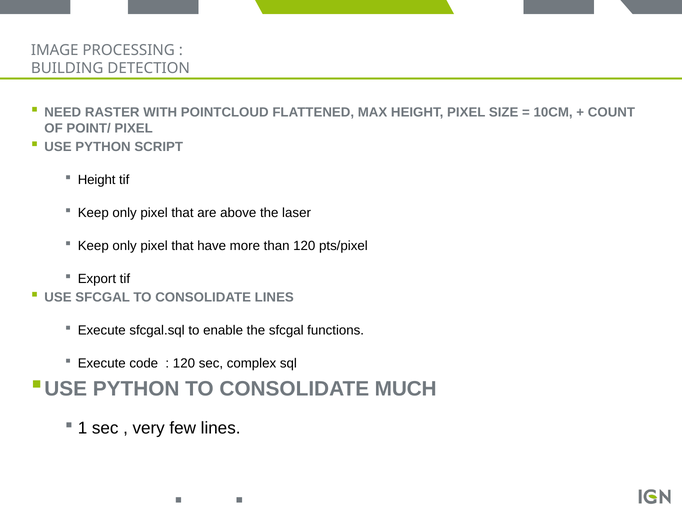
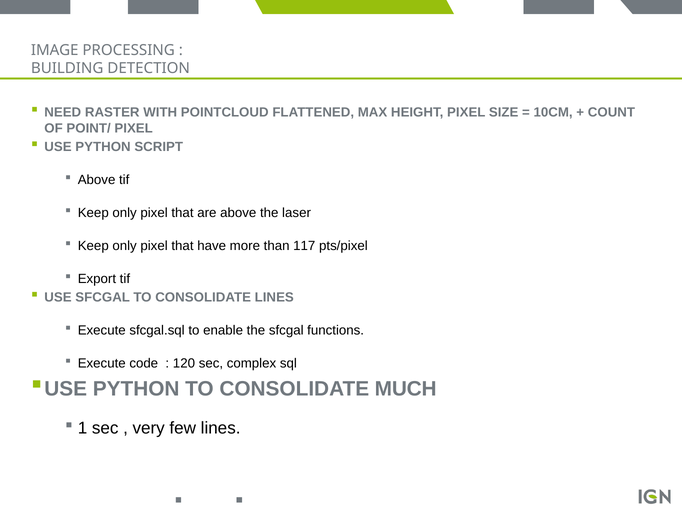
Height at (97, 180): Height -> Above
than 120: 120 -> 117
